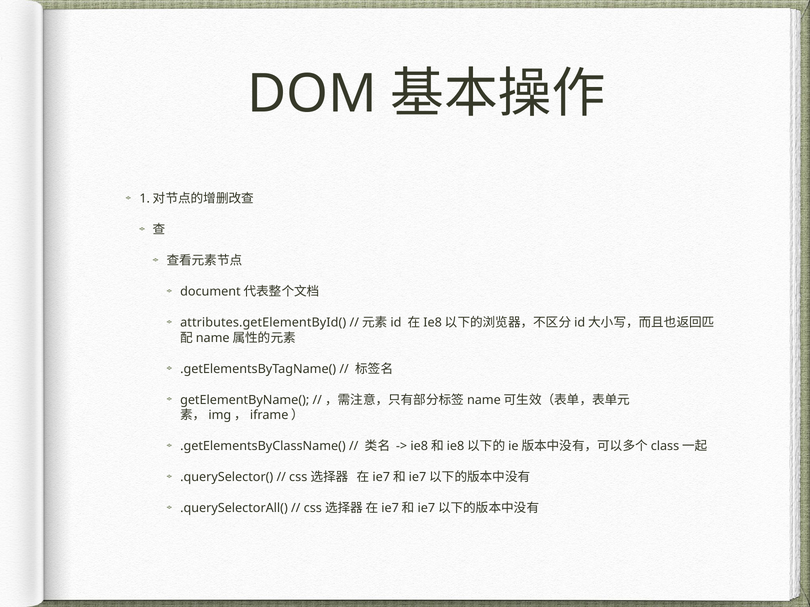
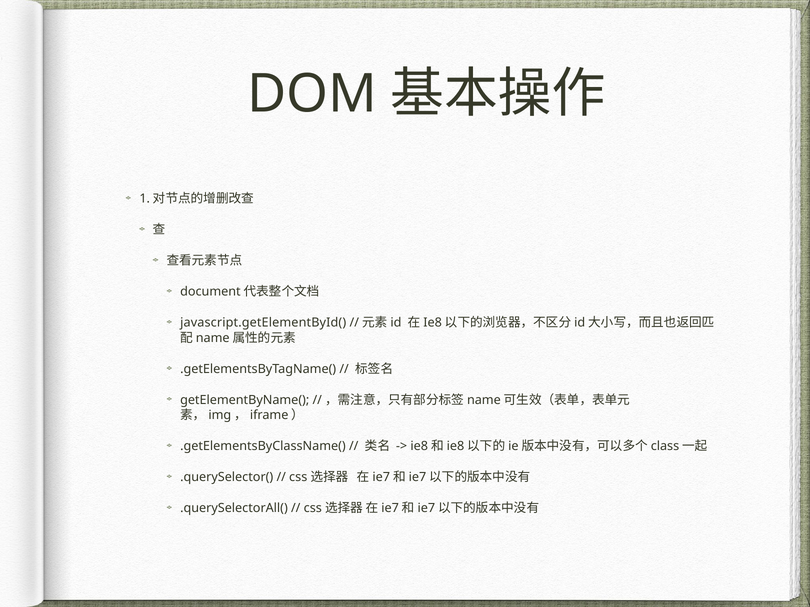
attributes.getElementById(: attributes.getElementById( -> javascript.getElementById(
